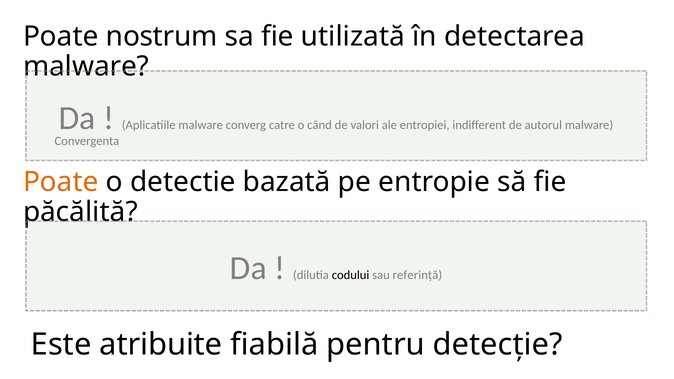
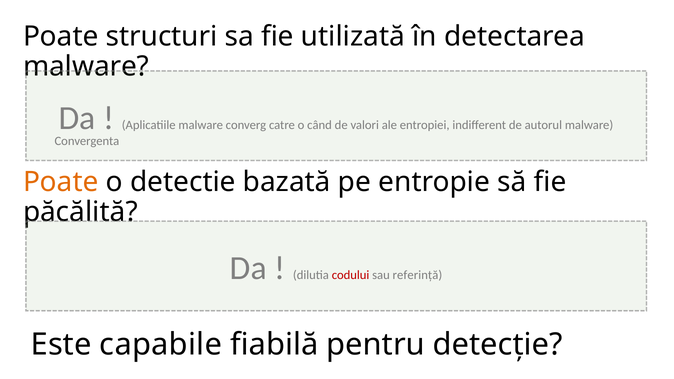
nostrum: nostrum -> structuri
codului colour: black -> red
atribuite: atribuite -> capabile
